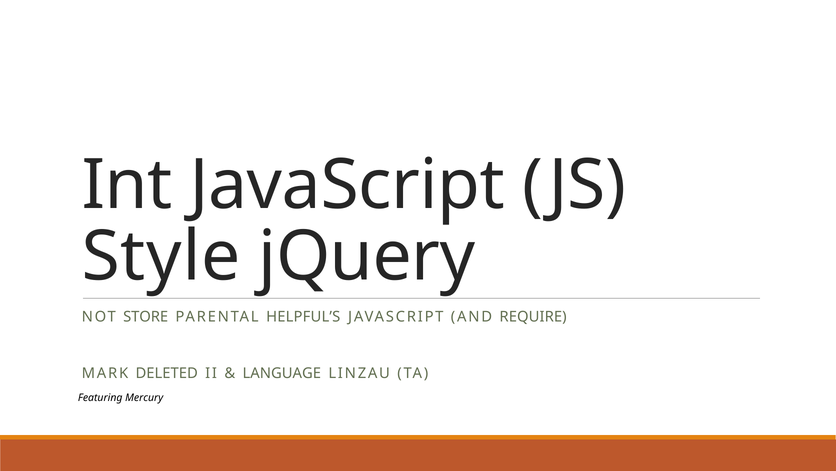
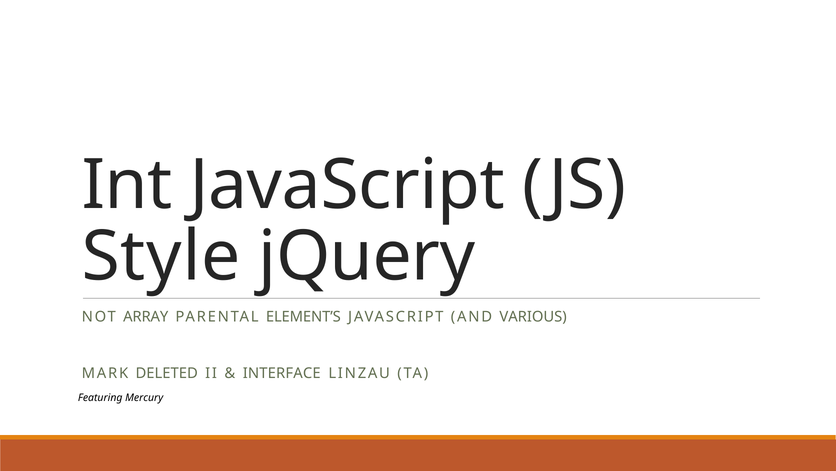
STORE: STORE -> ARRAY
HELPFUL’S: HELPFUL’S -> ELEMENT’S
REQUIRE: REQUIRE -> VARIOUS
LANGUAGE: LANGUAGE -> INTERFACE
